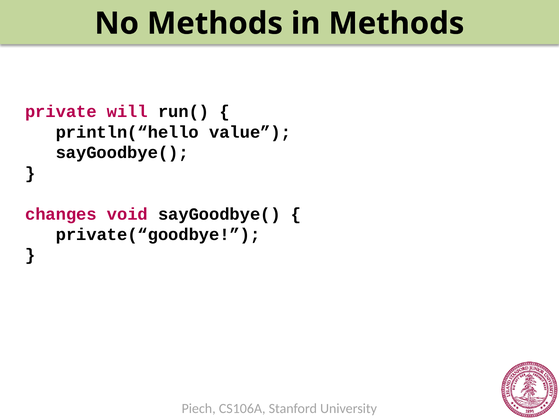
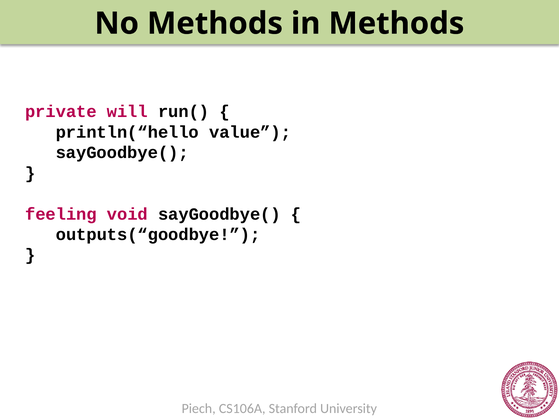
changes: changes -> feeling
private(“goodbye: private(“goodbye -> outputs(“goodbye
